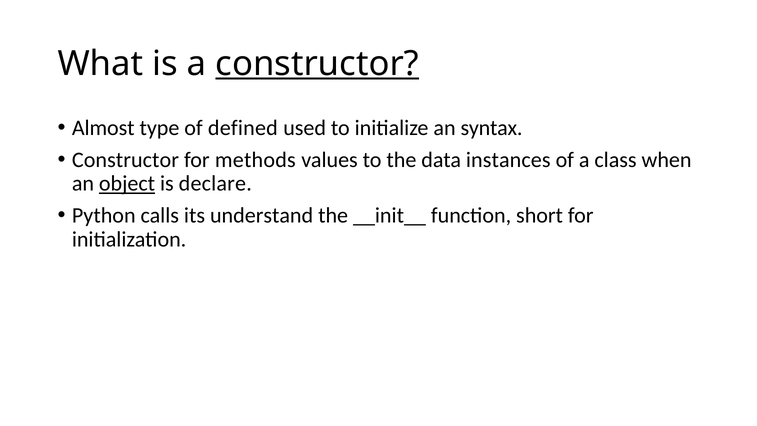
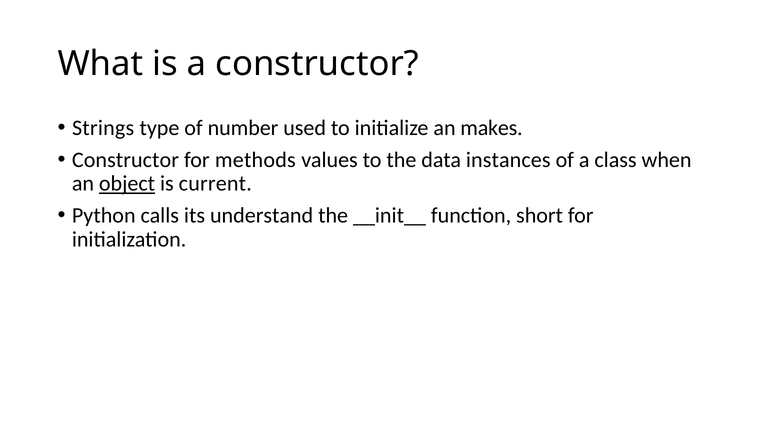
constructor at (317, 64) underline: present -> none
Almost: Almost -> Strings
defined: defined -> number
syntax: syntax -> makes
declare: declare -> current
